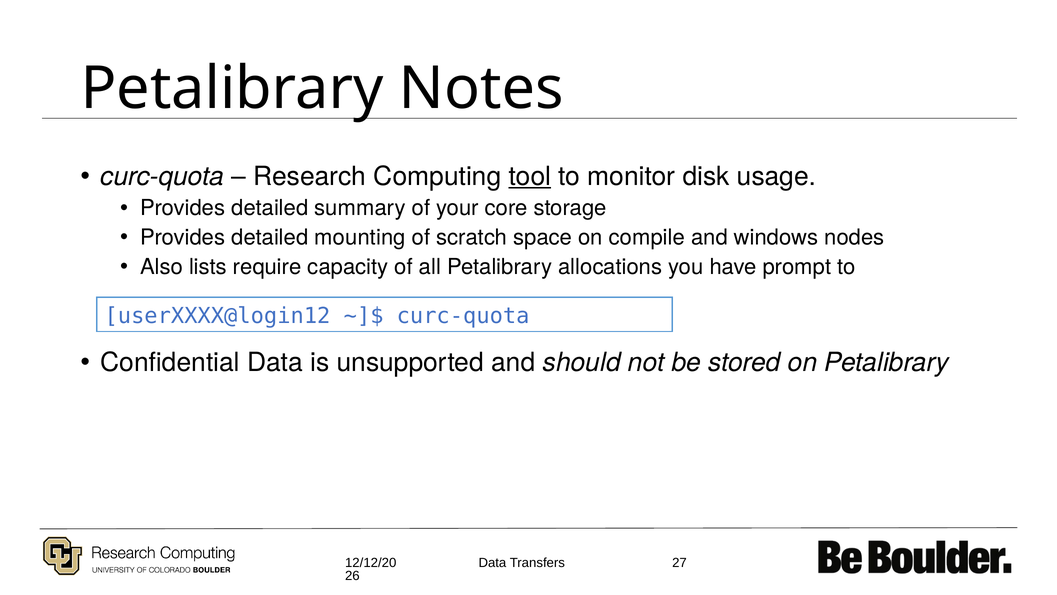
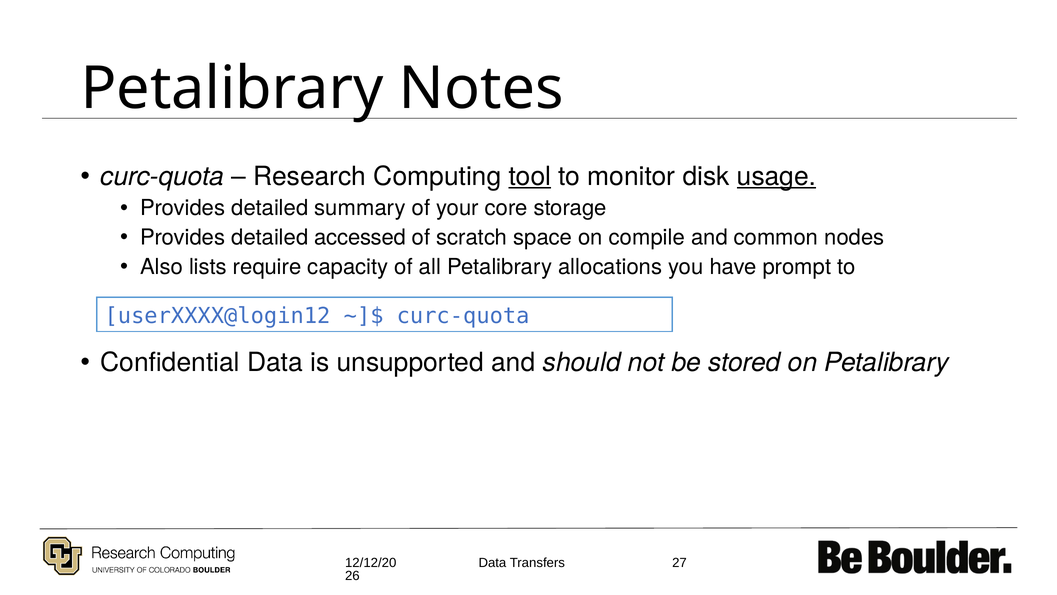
usage underline: none -> present
mounting: mounting -> accessed
windows: windows -> common
